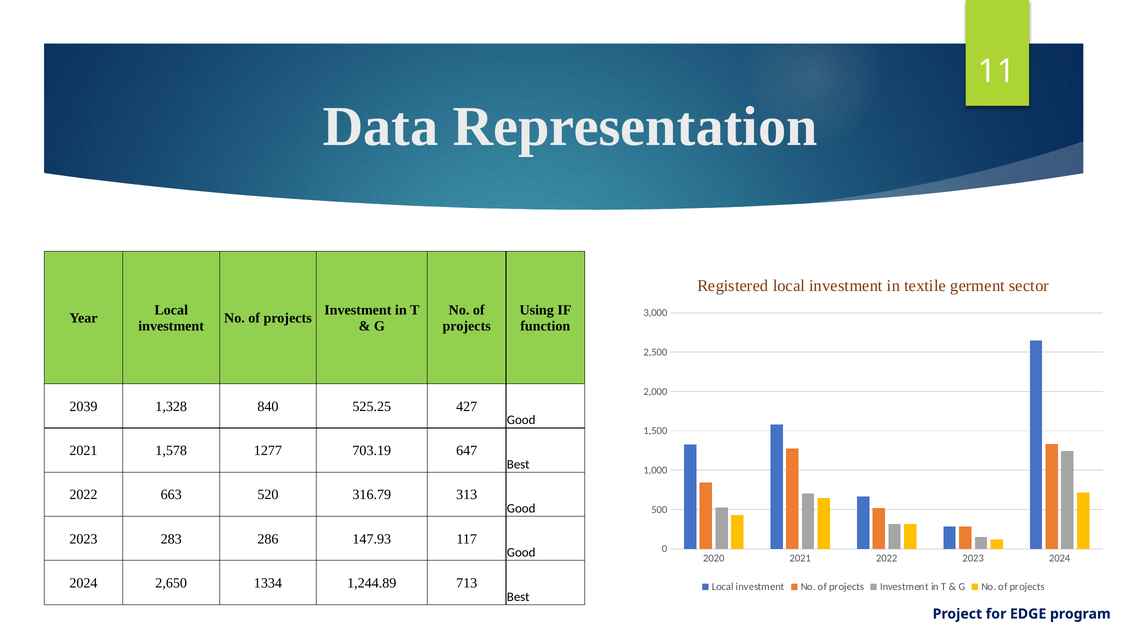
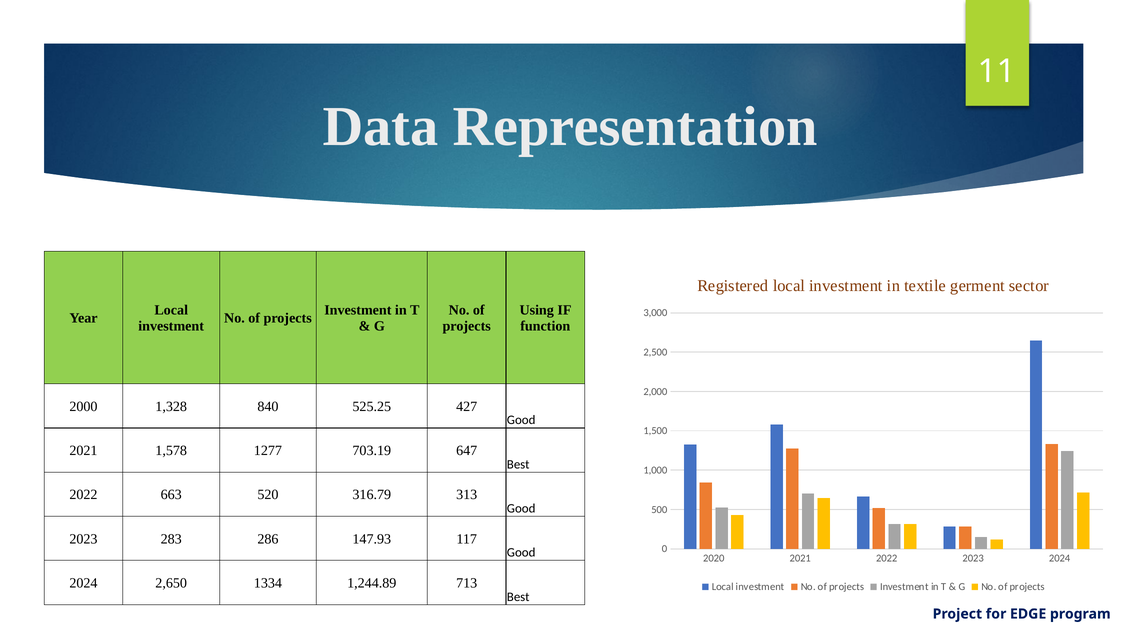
2039: 2039 -> 2000
